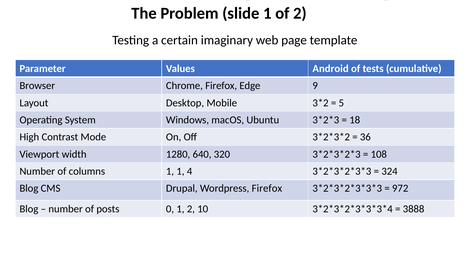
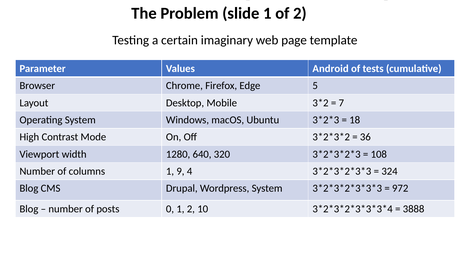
9: 9 -> 5
5: 5 -> 7
1 1: 1 -> 9
Wordpress Firefox: Firefox -> System
